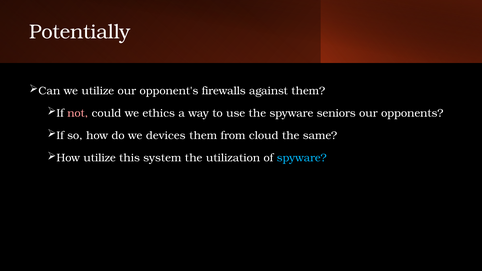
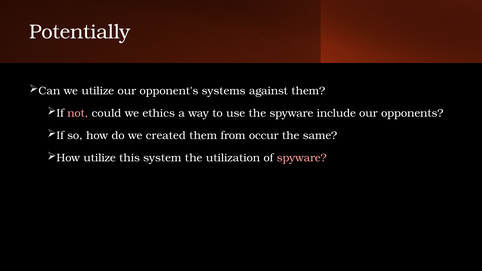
firewalls: firewalls -> systems
seniors: seniors -> include
devices: devices -> created
cloud: cloud -> occur
spyware at (302, 158) colour: light blue -> pink
